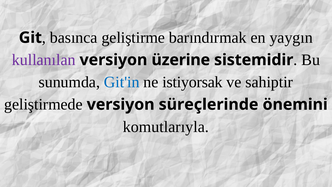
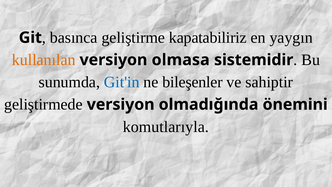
barındırmak: barındırmak -> kapatabiliriz
kullanılan colour: purple -> orange
üzerine: üzerine -> olmasa
istiyorsak: istiyorsak -> bileşenler
süreçlerinde: süreçlerinde -> olmadığında
